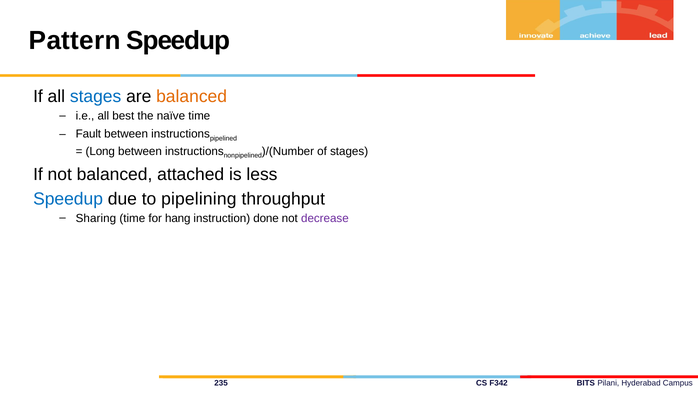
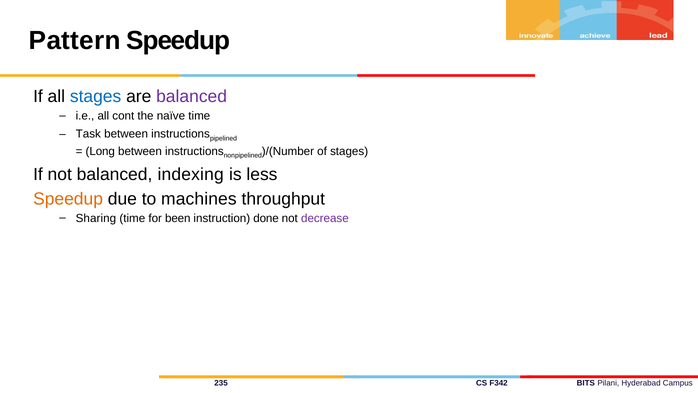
balanced at (192, 97) colour: orange -> purple
best: best -> cont
Fault: Fault -> Task
attached: attached -> indexing
Speedup at (68, 199) colour: blue -> orange
pipelining: pipelining -> machines
hang: hang -> been
